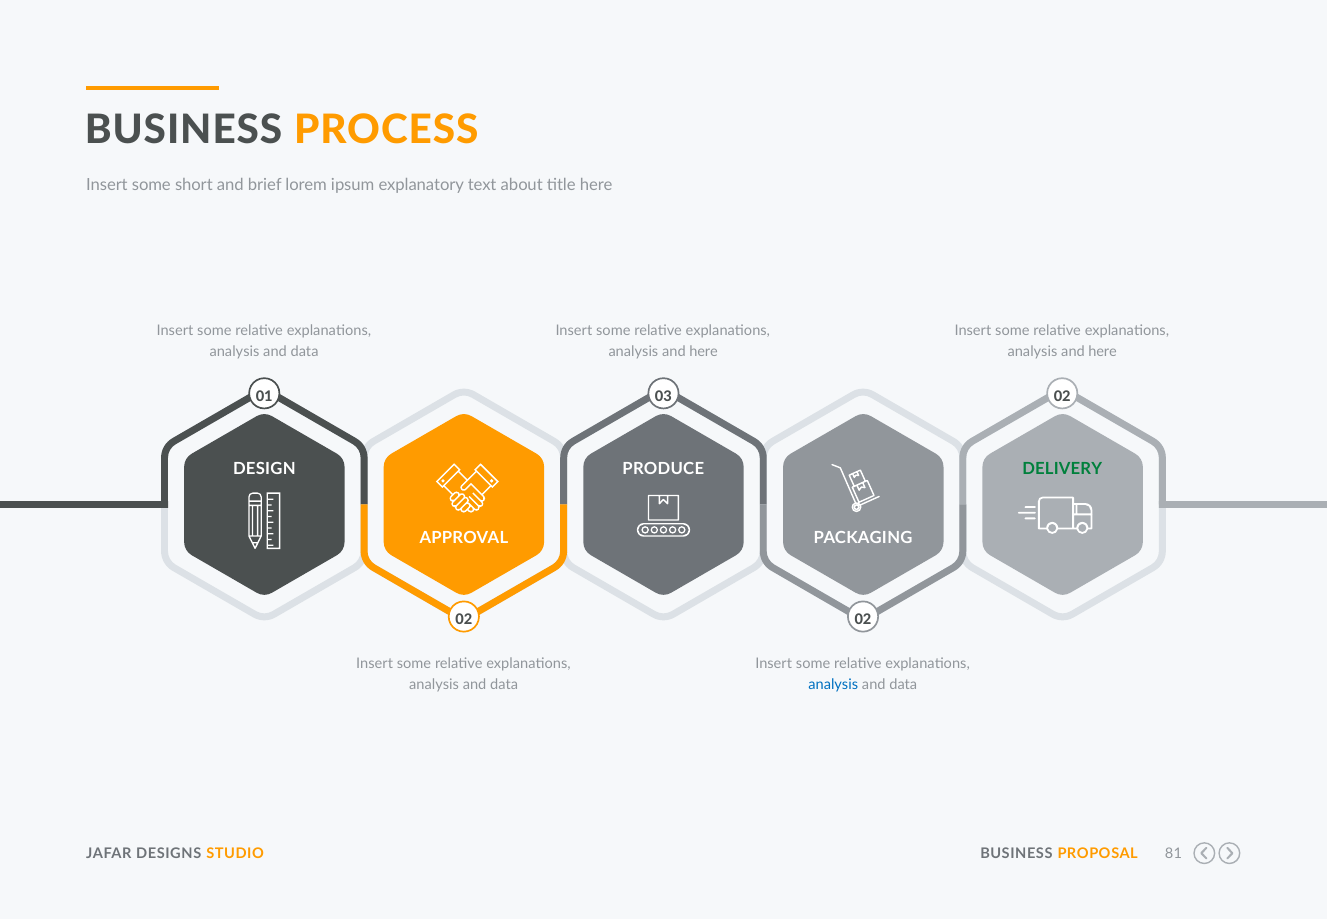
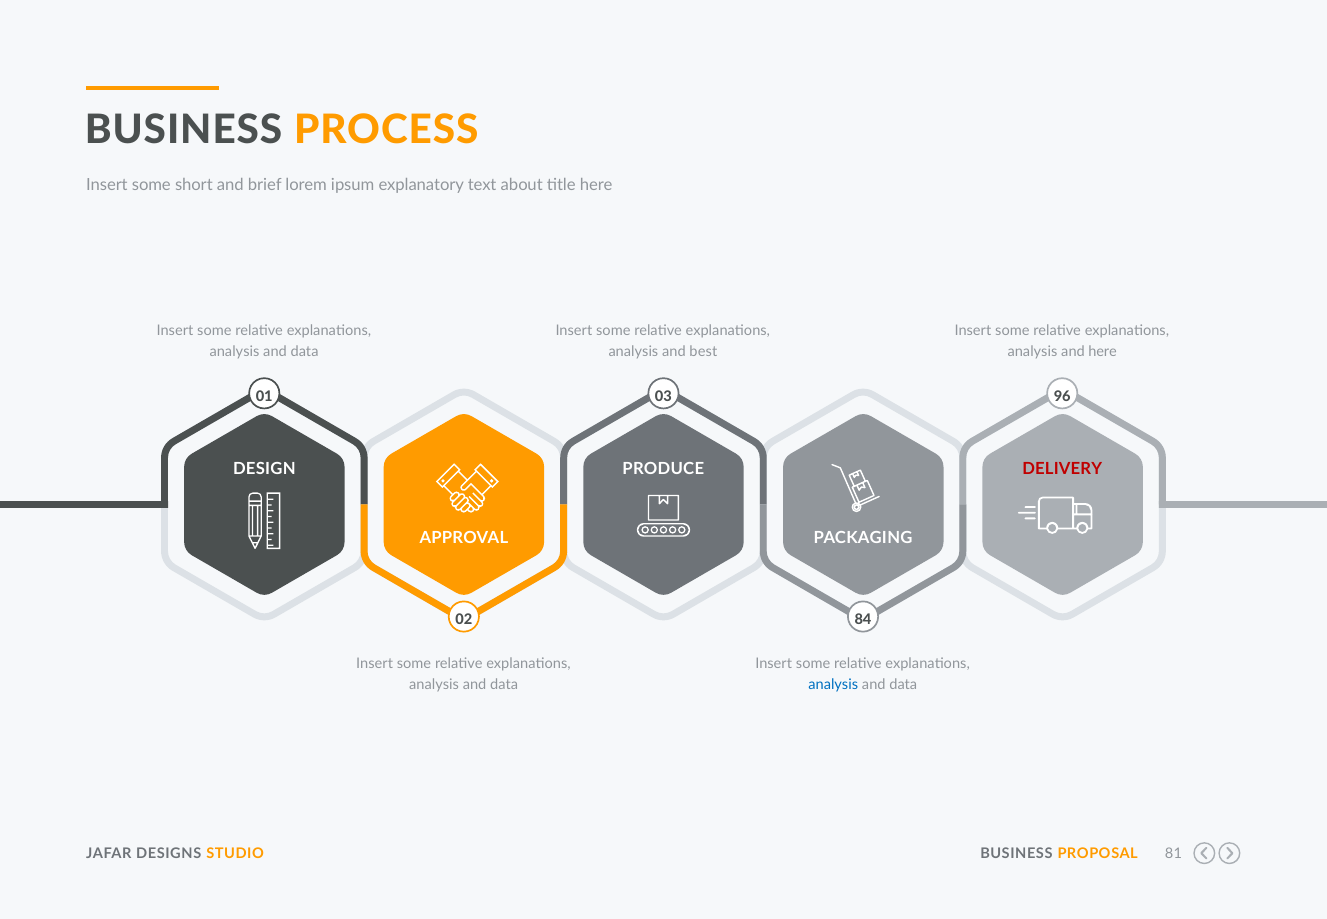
here at (704, 352): here -> best
03 02: 02 -> 96
DELIVERY colour: green -> red
02 02: 02 -> 84
